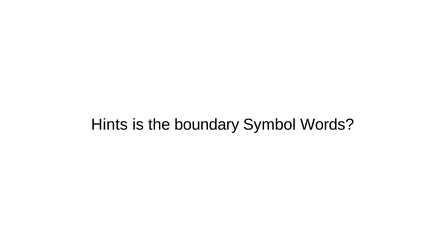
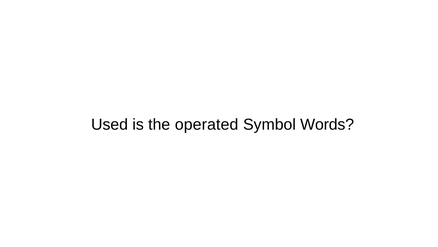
Hints: Hints -> Used
boundary: boundary -> operated
